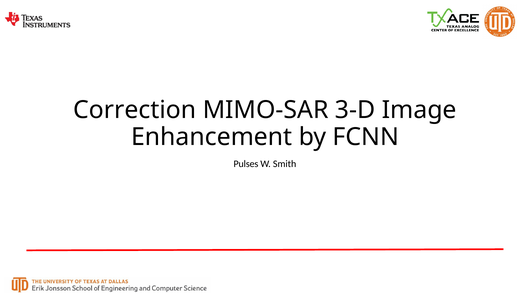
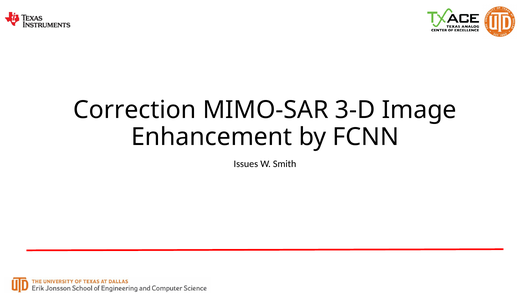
Pulses: Pulses -> Issues
